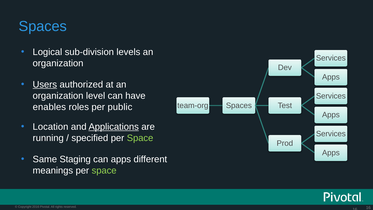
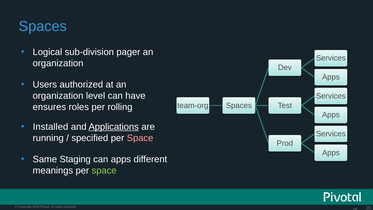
levels: levels -> pager
Users underline: present -> none
enables: enables -> ensures
public: public -> rolling
Location: Location -> Installed
Space at (140, 138) colour: light green -> pink
